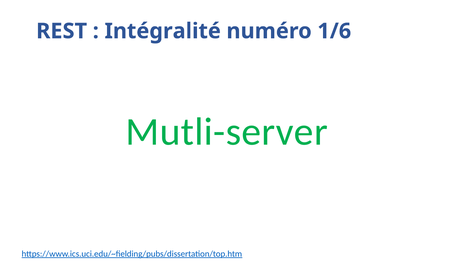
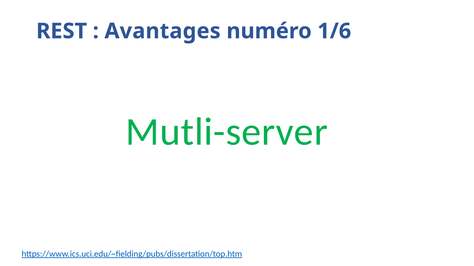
Intégralité: Intégralité -> Avantages
